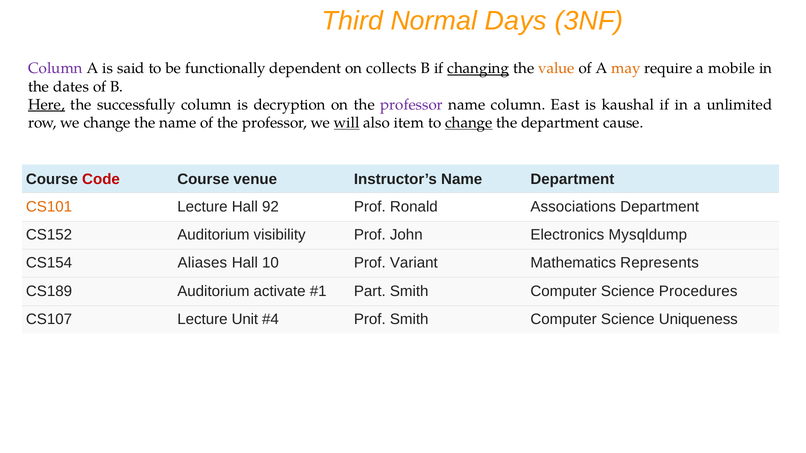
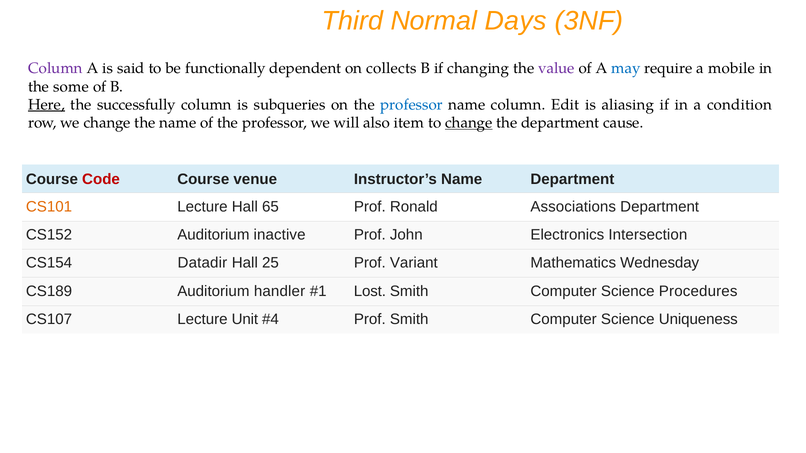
changing underline: present -> none
value colour: orange -> purple
may colour: orange -> blue
dates: dates -> some
decryption: decryption -> subqueries
professor at (412, 105) colour: purple -> blue
East: East -> Edit
kaushal: kaushal -> aliasing
unlimited: unlimited -> condition
will underline: present -> none
92: 92 -> 65
visibility: visibility -> inactive
Mysqldump: Mysqldump -> Intersection
Aliases: Aliases -> Datadir
10: 10 -> 25
Represents: Represents -> Wednesday
activate: activate -> handler
Part: Part -> Lost
